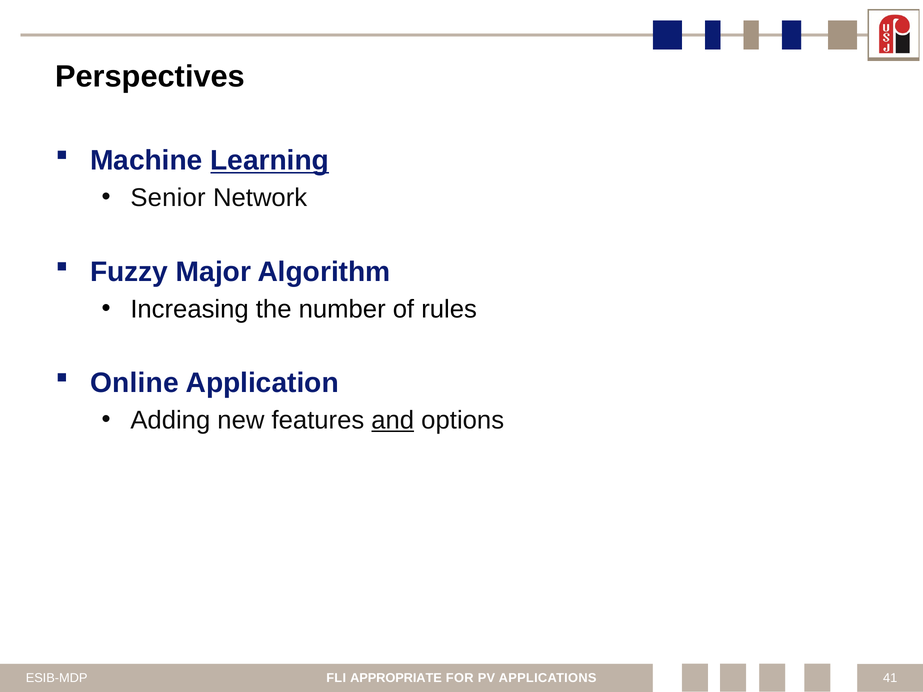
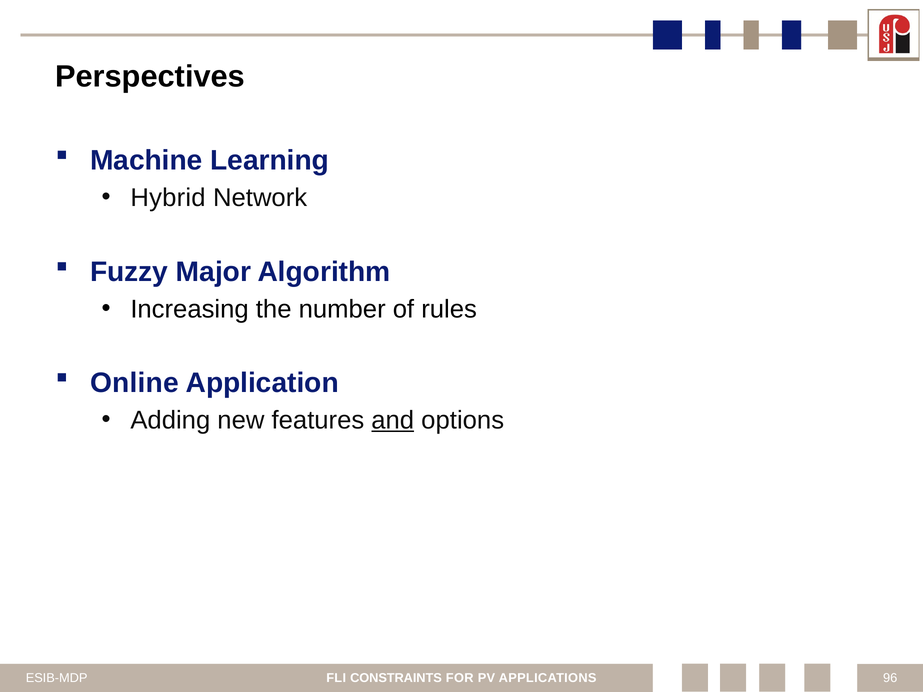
Learning underline: present -> none
Senior: Senior -> Hybrid
APPROPRIATE: APPROPRIATE -> CONSTRAINTS
41: 41 -> 96
